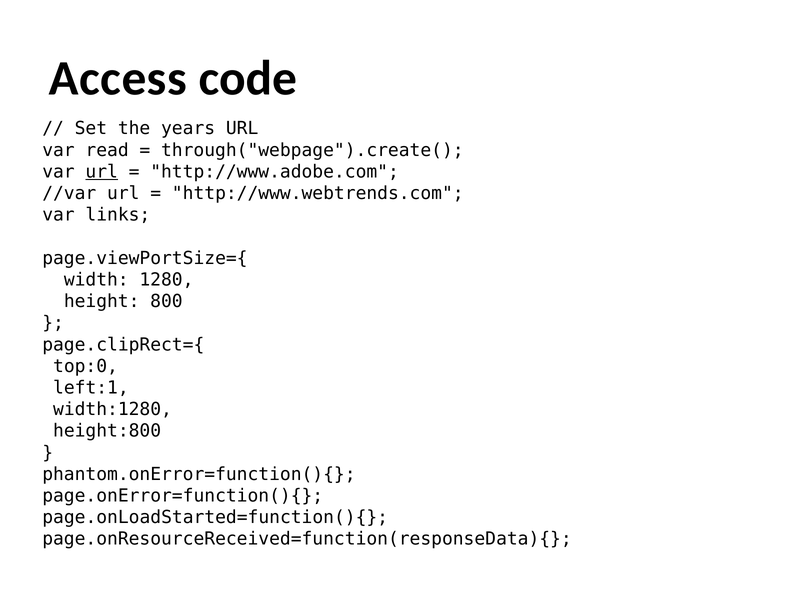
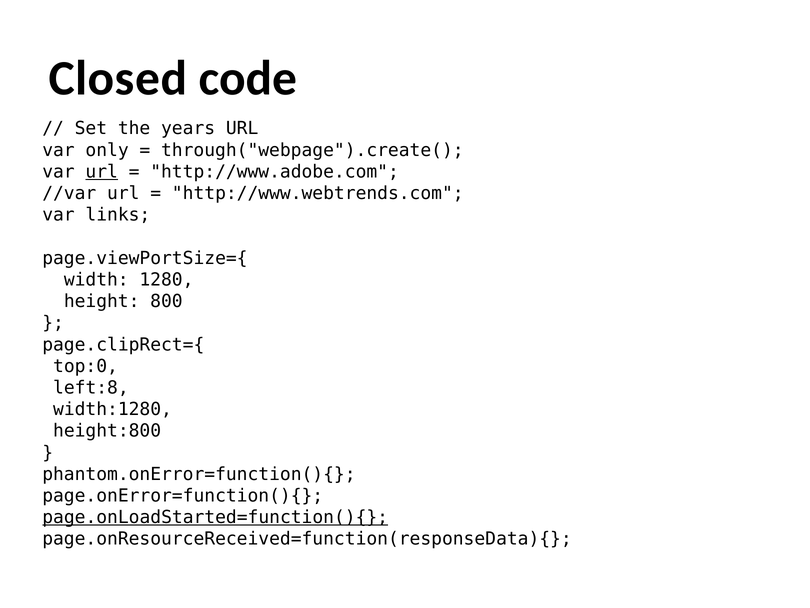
Access: Access -> Closed
read: read -> only
left:1: left:1 -> left:8
page.onLoadStarted=function(){ underline: none -> present
